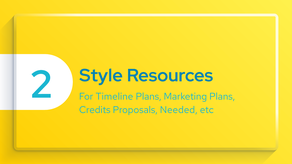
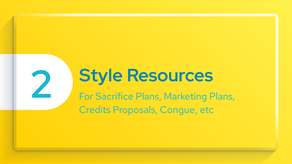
Timeline: Timeline -> Sacrifice
Needed: Needed -> Congue
